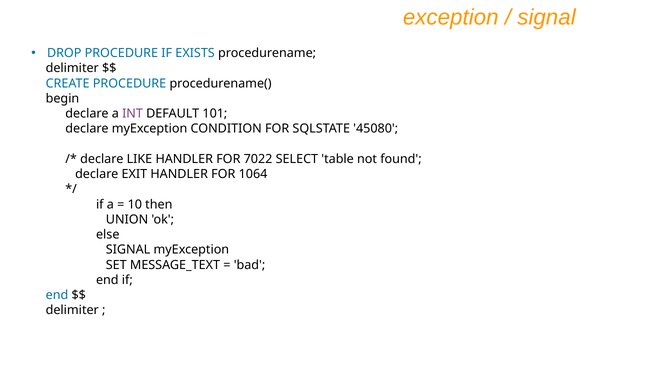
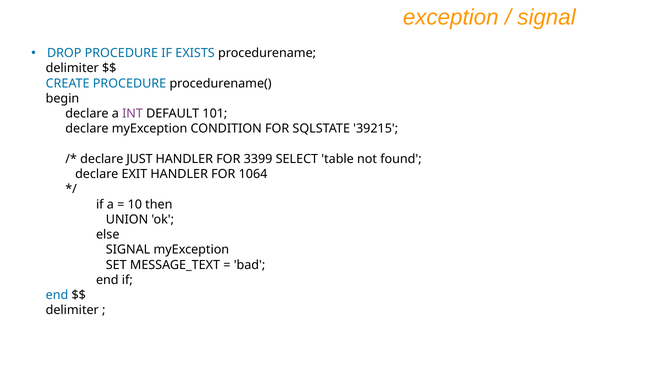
45080: 45080 -> 39215
LIKE: LIKE -> JUST
7022: 7022 -> 3399
